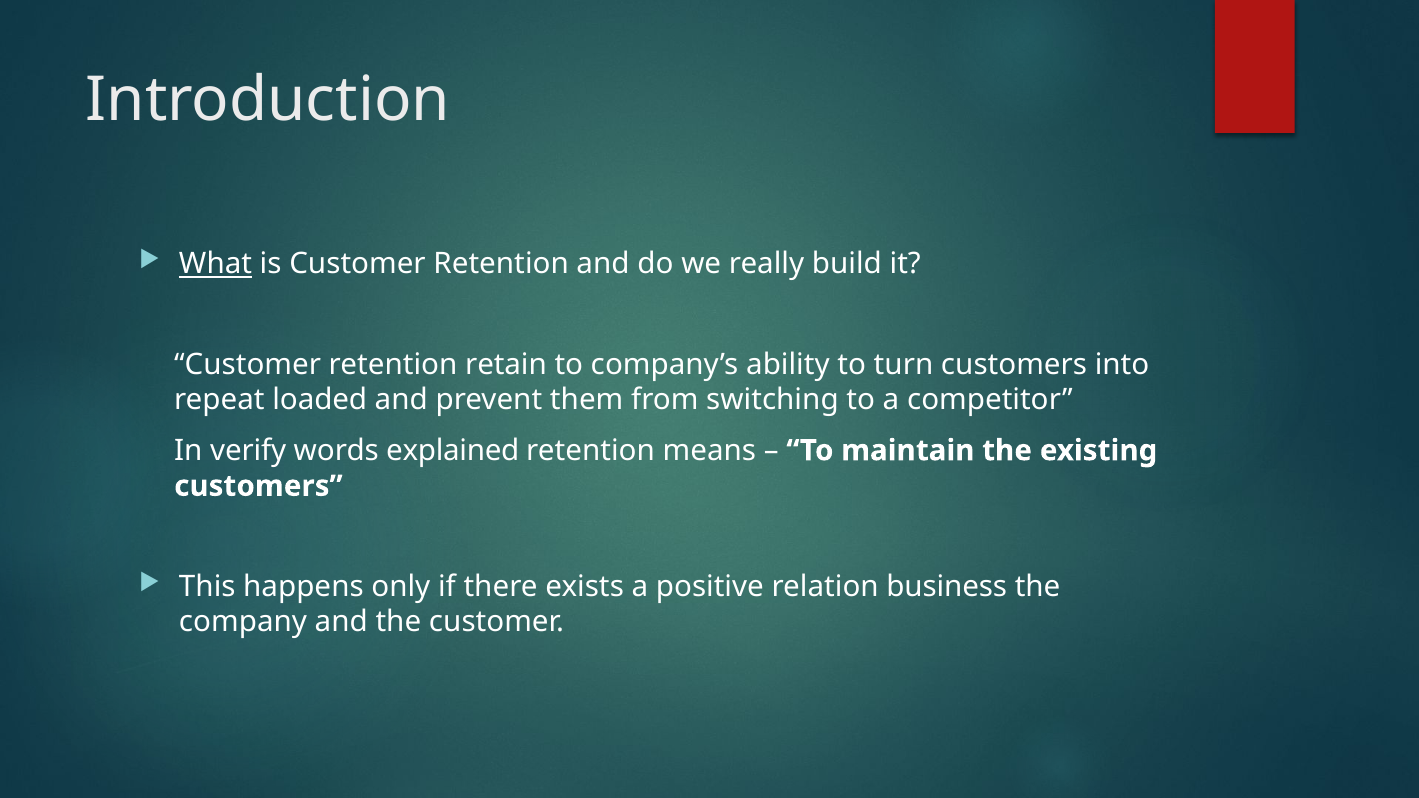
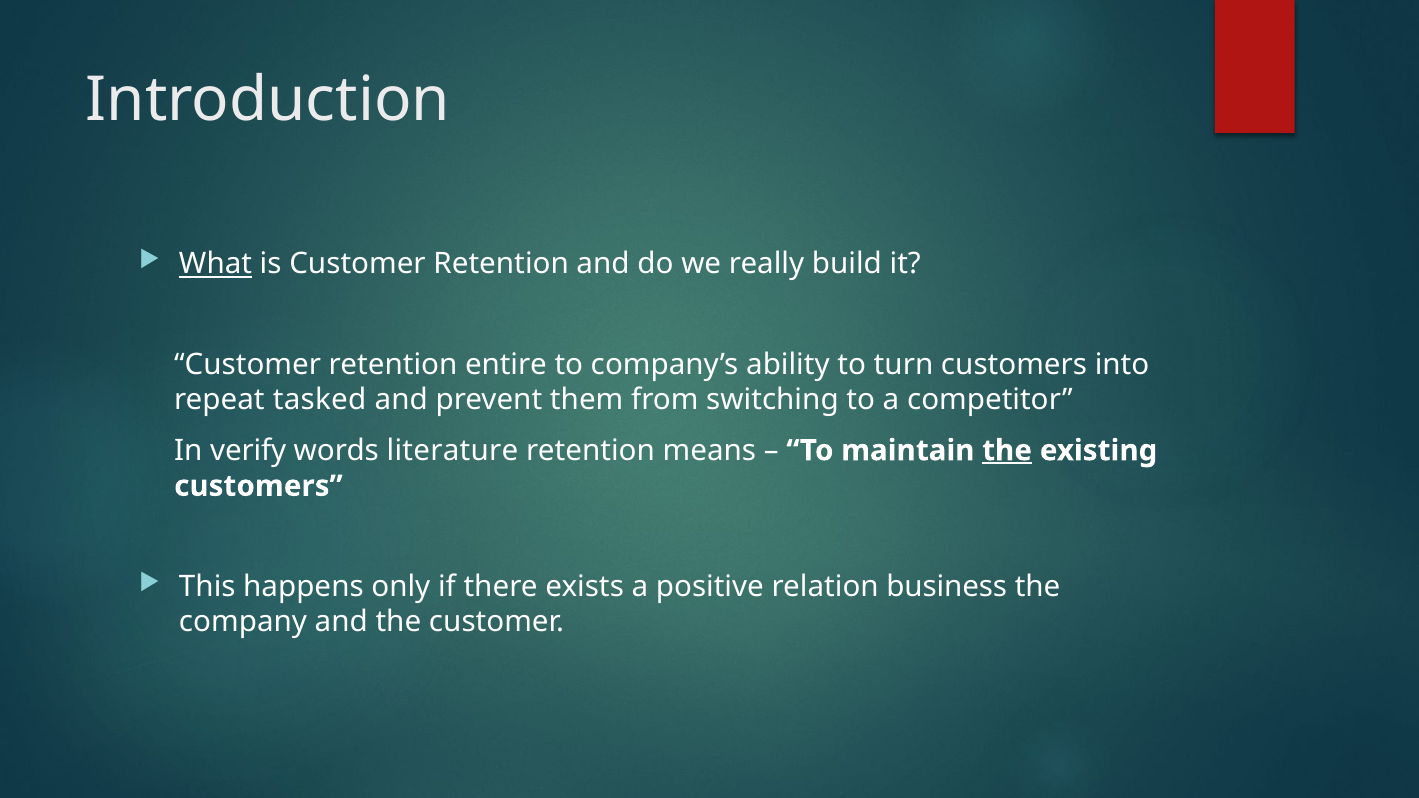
retain: retain -> entire
loaded: loaded -> tasked
explained: explained -> literature
the at (1007, 451) underline: none -> present
